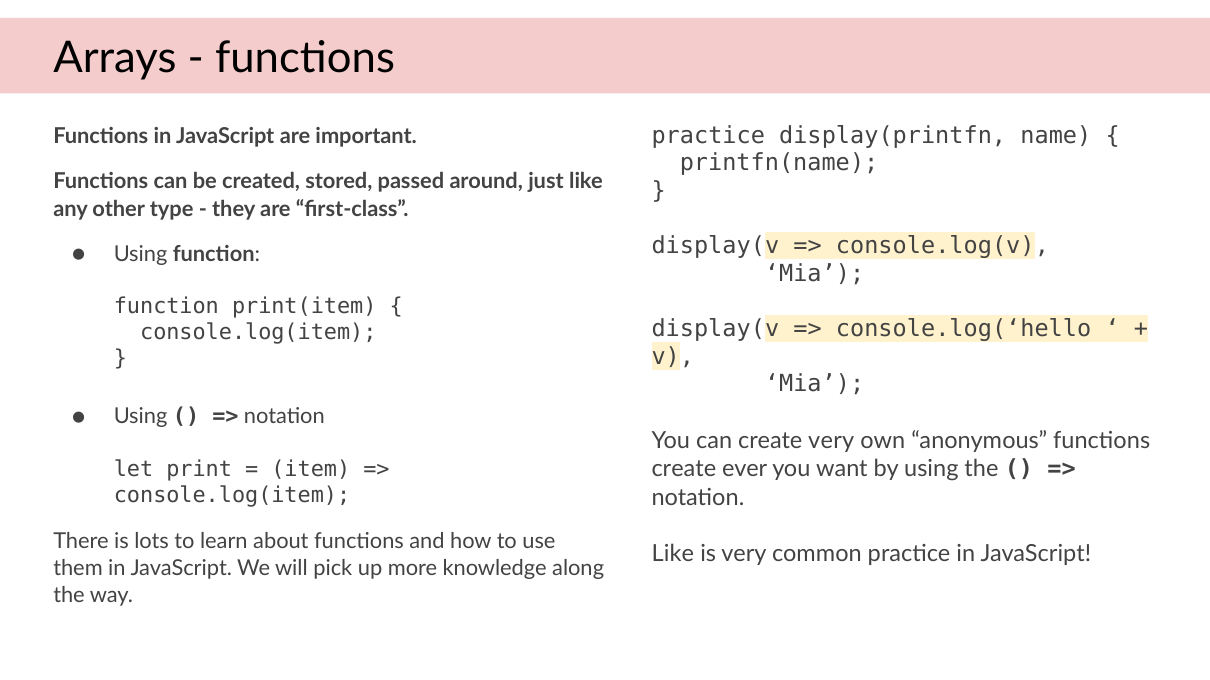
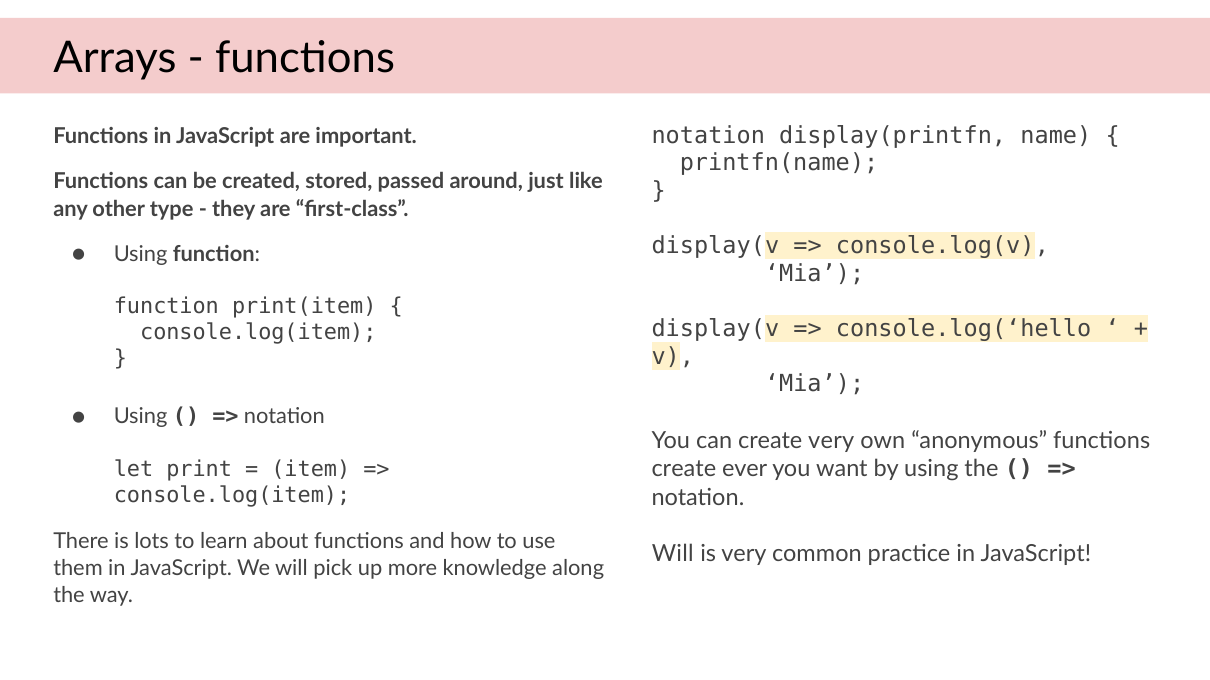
practice at (708, 136): practice -> notation
Like at (673, 554): Like -> Will
